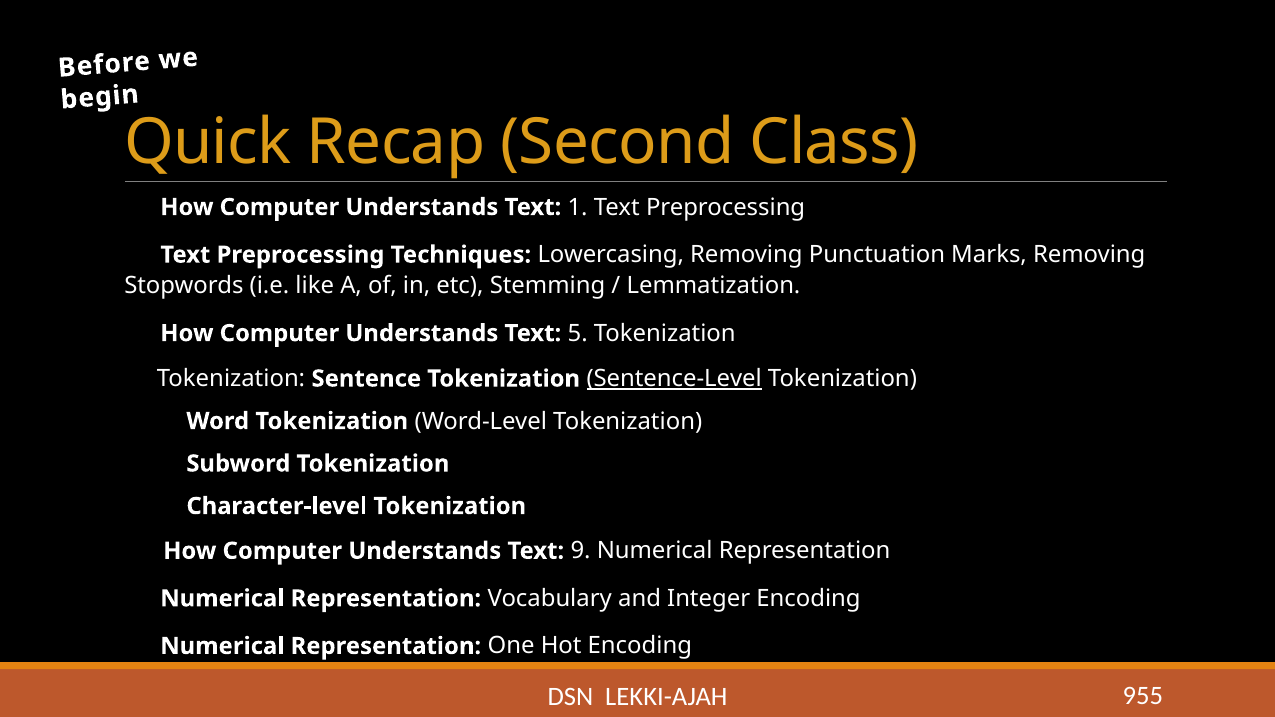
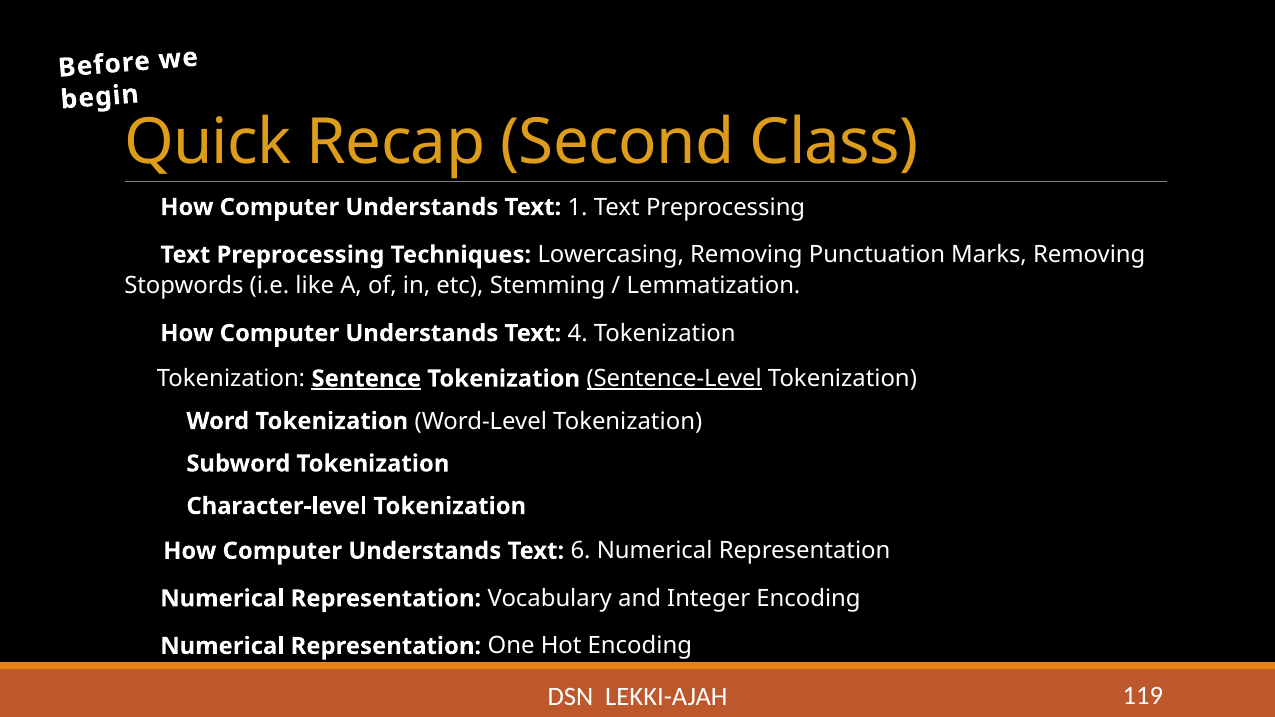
5: 5 -> 4
Sentence underline: none -> present
9: 9 -> 6
955: 955 -> 119
